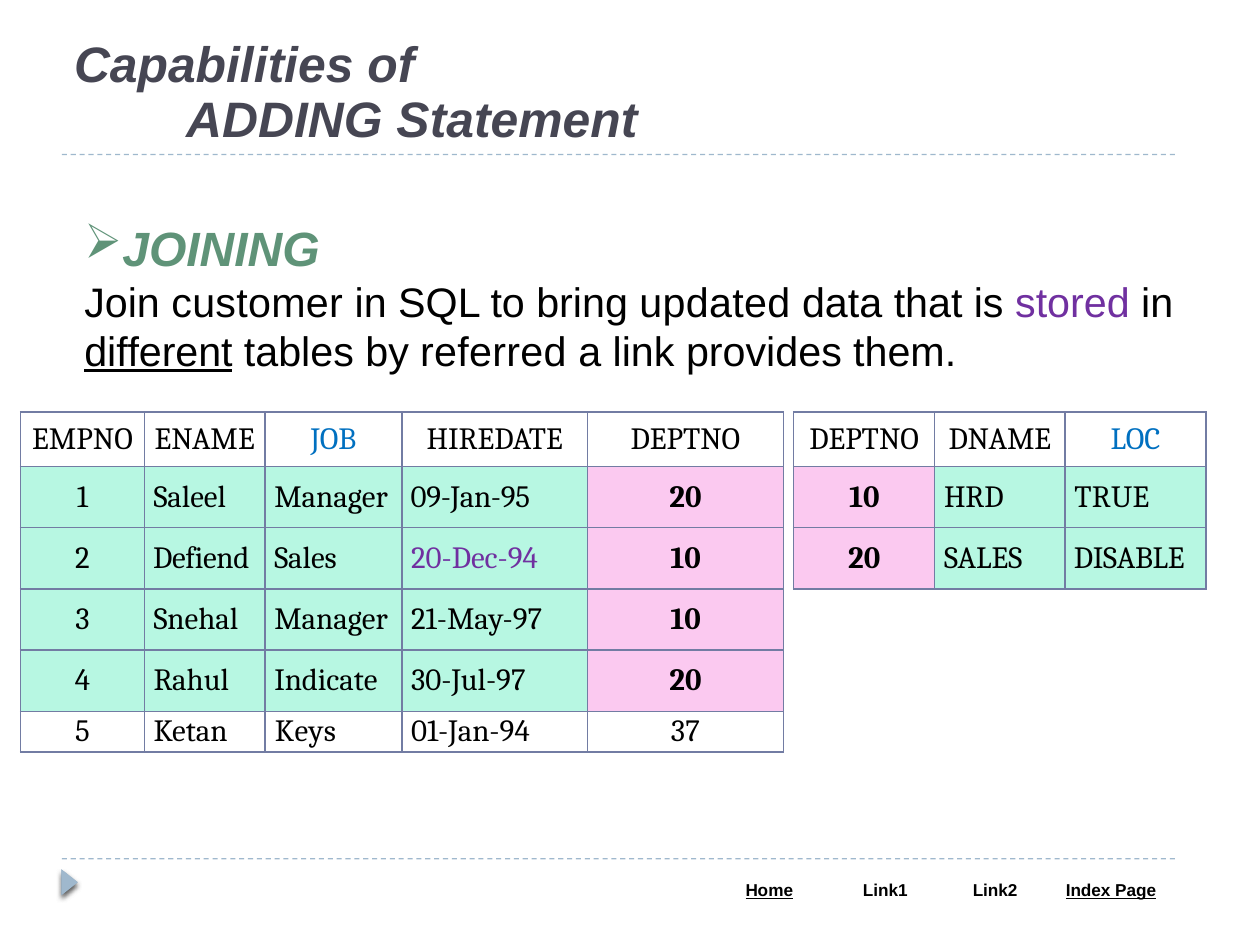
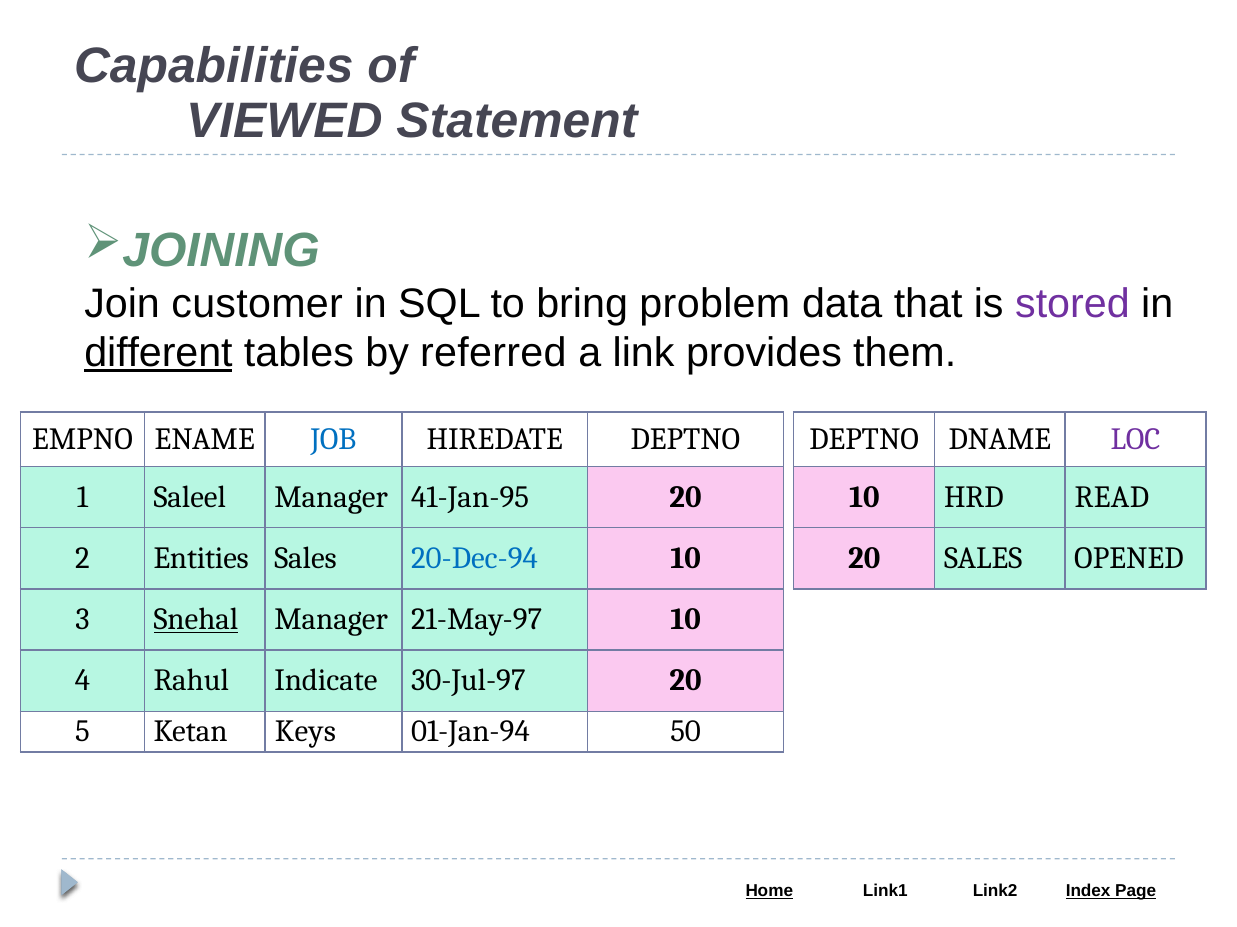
ADDING: ADDING -> VIEWED
updated: updated -> problem
LOC colour: blue -> purple
09-Jan-95: 09-Jan-95 -> 41-Jan-95
TRUE: TRUE -> READ
Defiend: Defiend -> Entities
20-Dec-94 colour: purple -> blue
DISABLE: DISABLE -> OPENED
Snehal underline: none -> present
37: 37 -> 50
